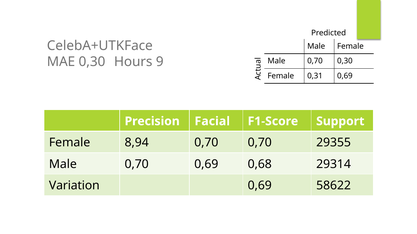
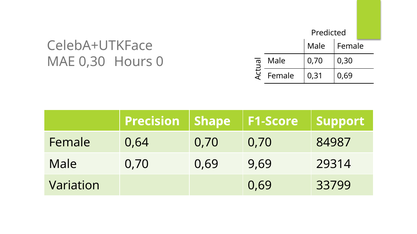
9: 9 -> 0
Facial: Facial -> Shape
8,94: 8,94 -> 0,64
29355: 29355 -> 84987
0,68: 0,68 -> 9,69
58622: 58622 -> 33799
